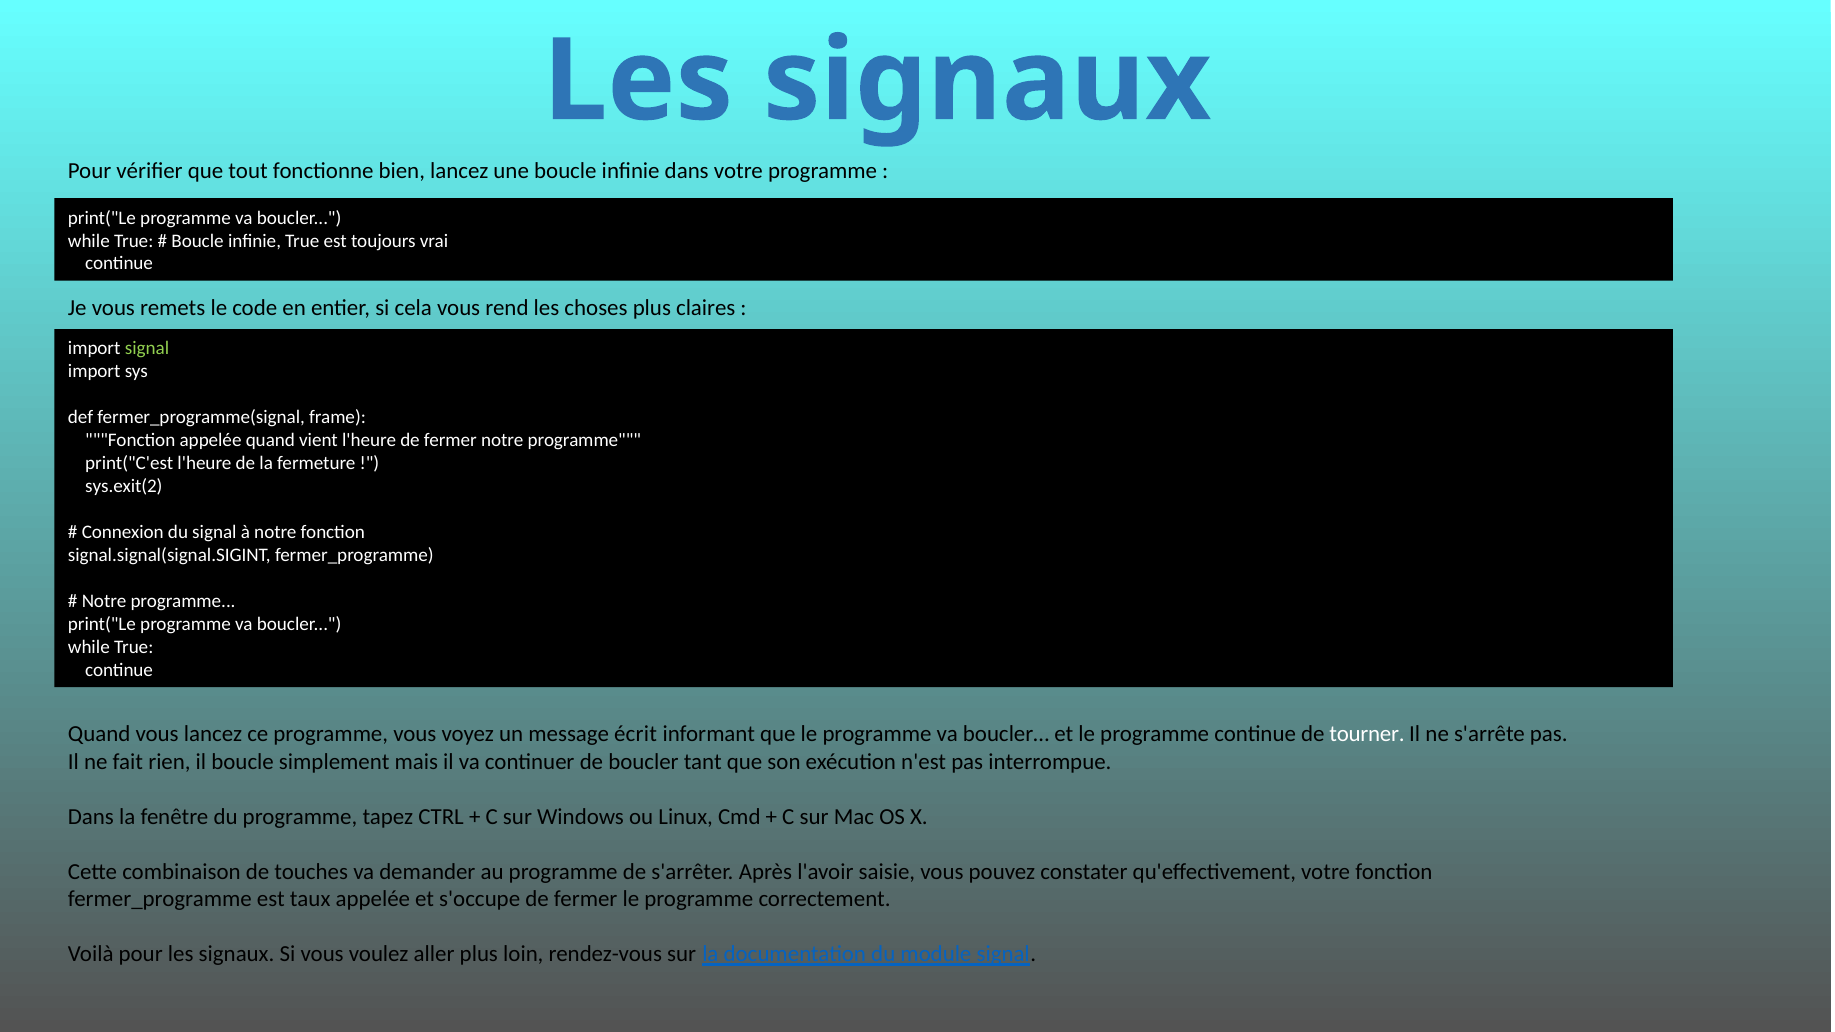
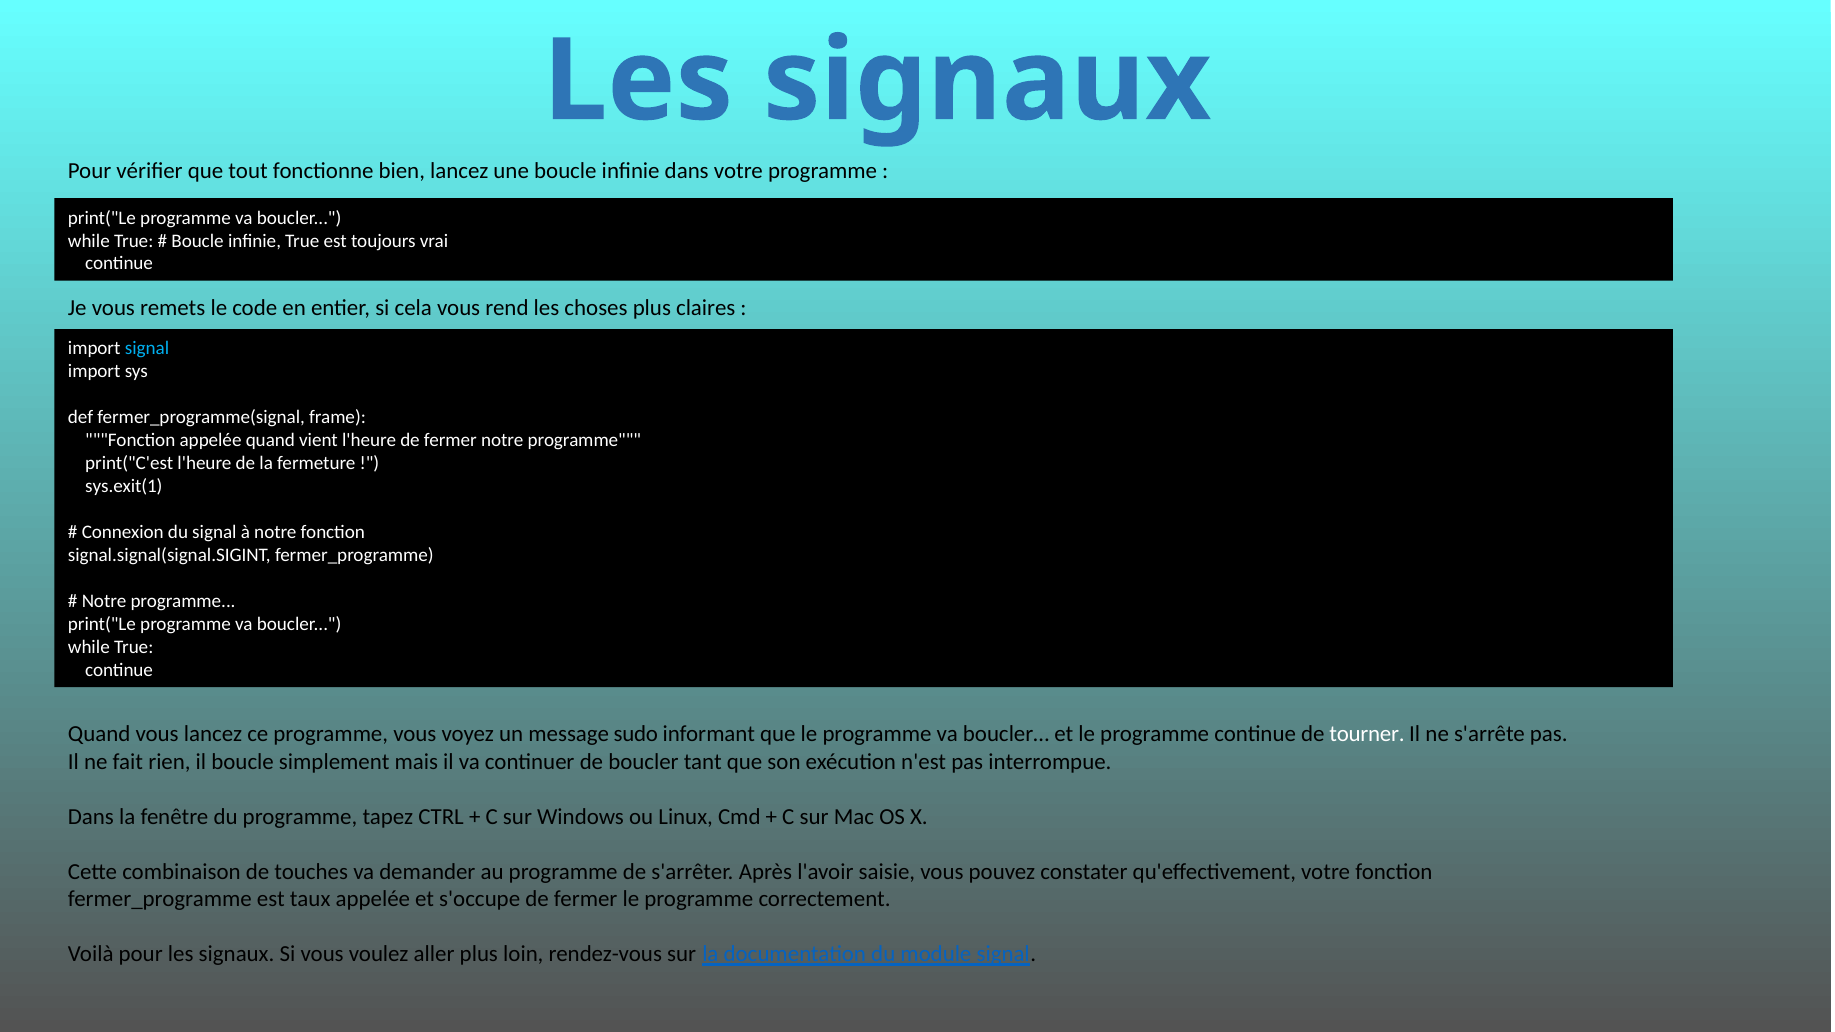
signal at (147, 349) colour: light green -> light blue
sys.exit(2: sys.exit(2 -> sys.exit(1
écrit: écrit -> sudo
